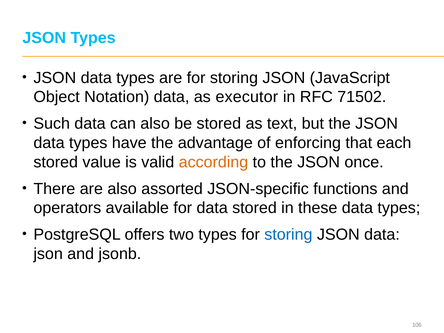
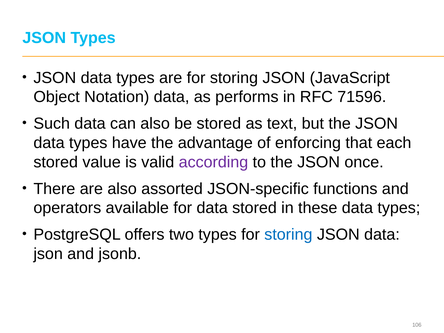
executor: executor -> performs
71502: 71502 -> 71596
according colour: orange -> purple
